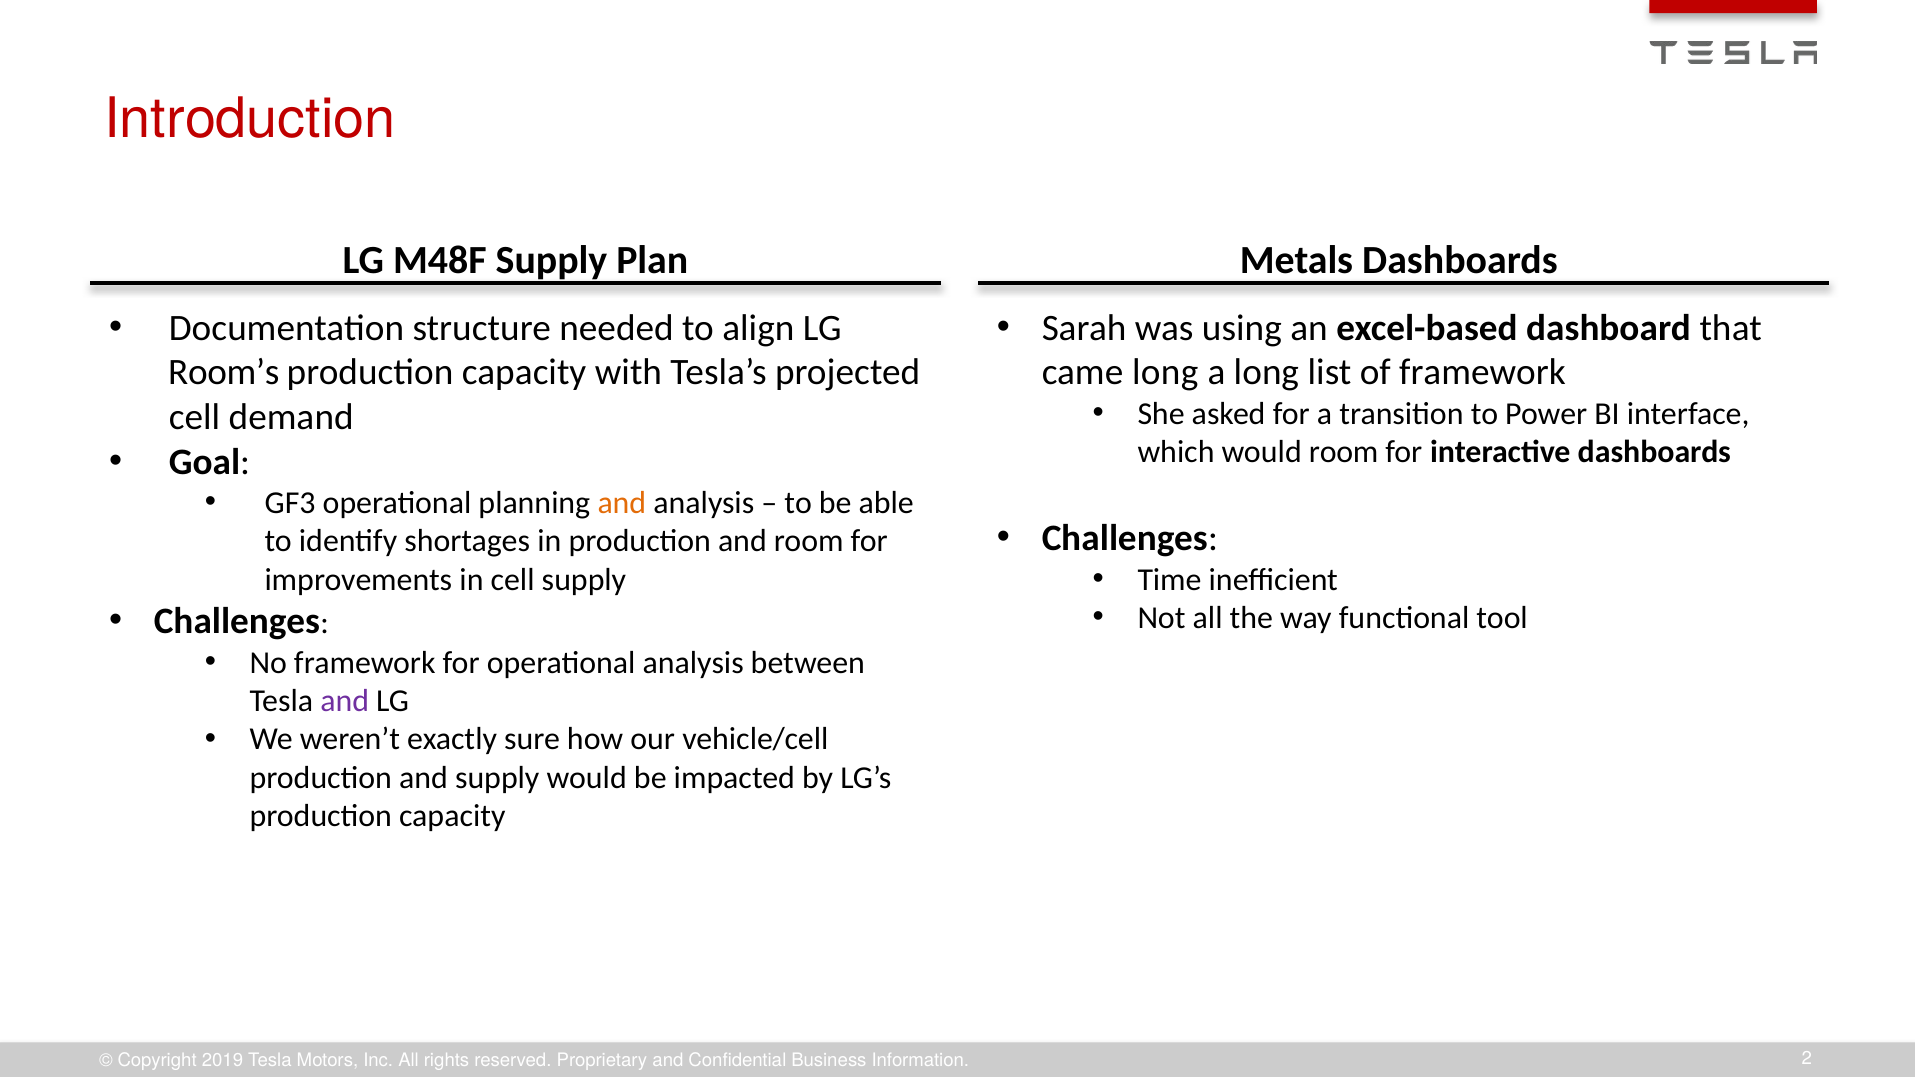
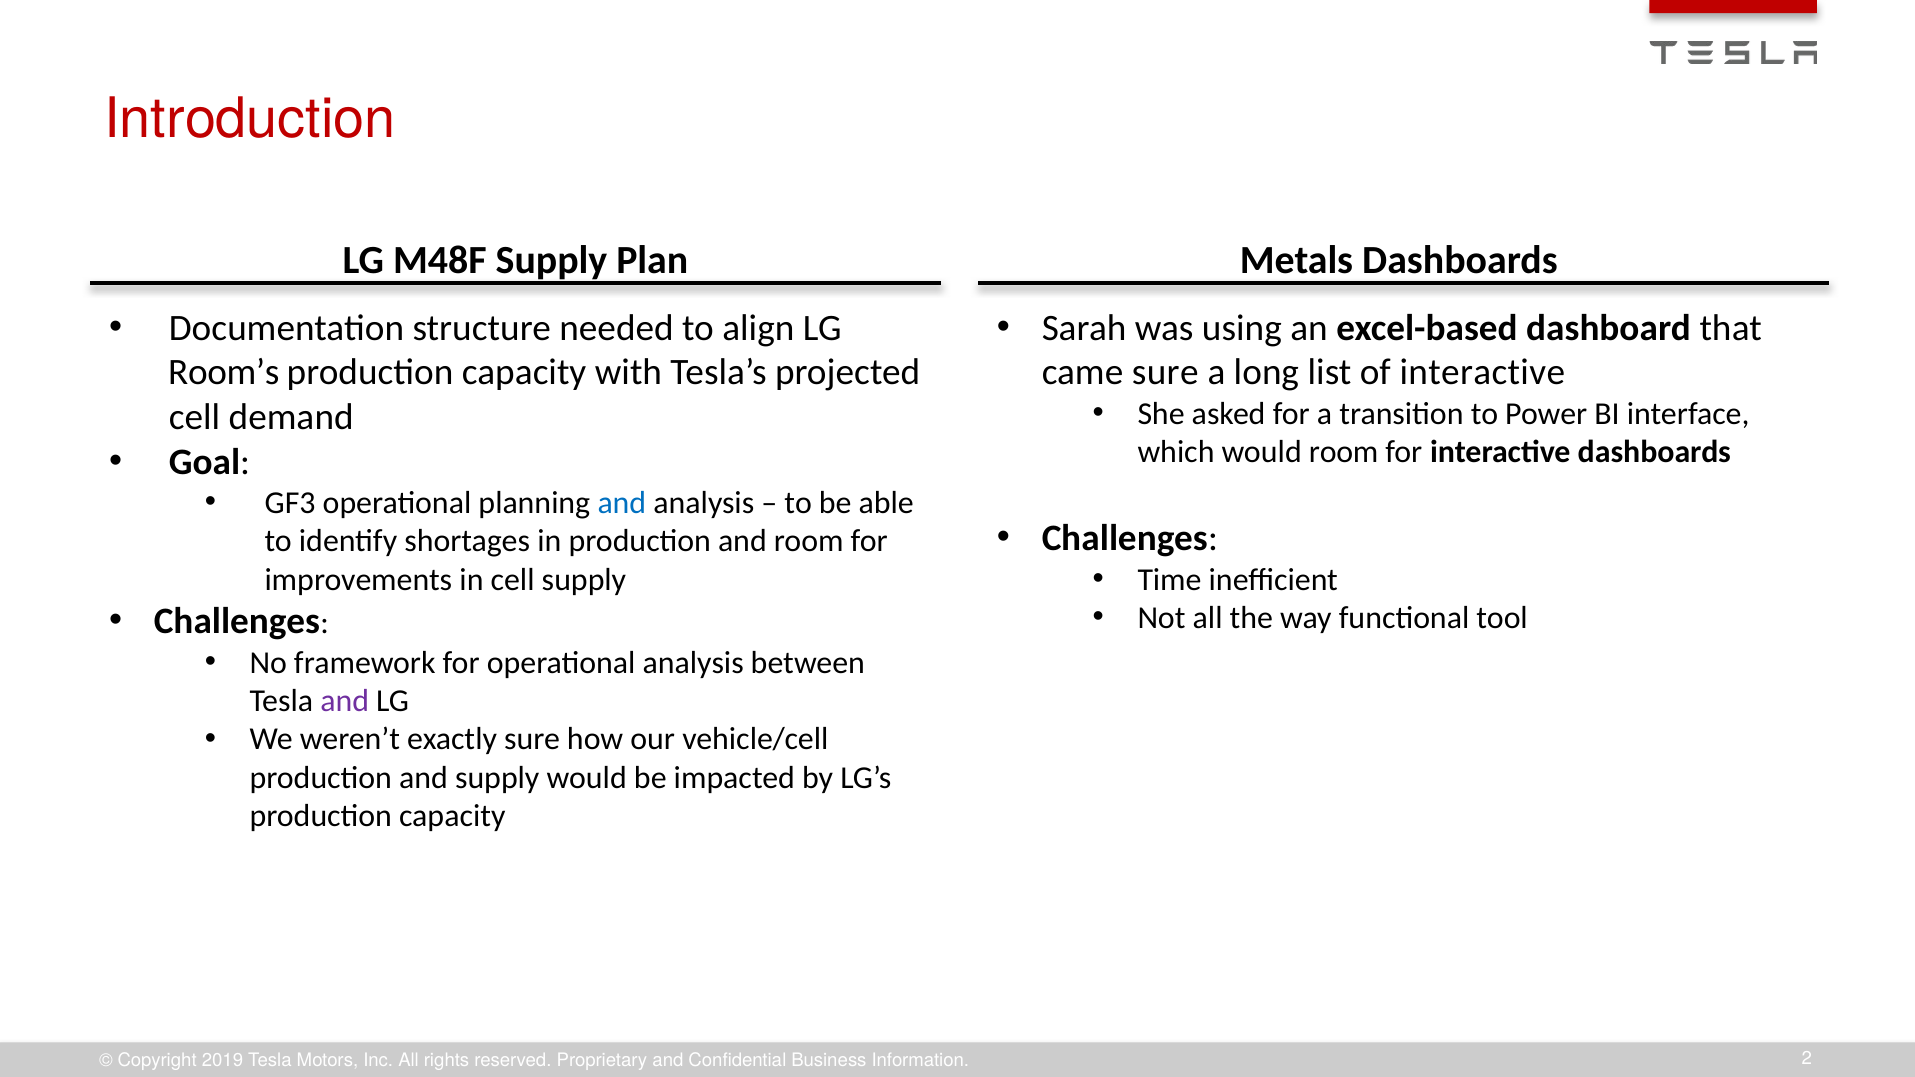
came long: long -> sure
of framework: framework -> interactive
and at (622, 503) colour: orange -> blue
